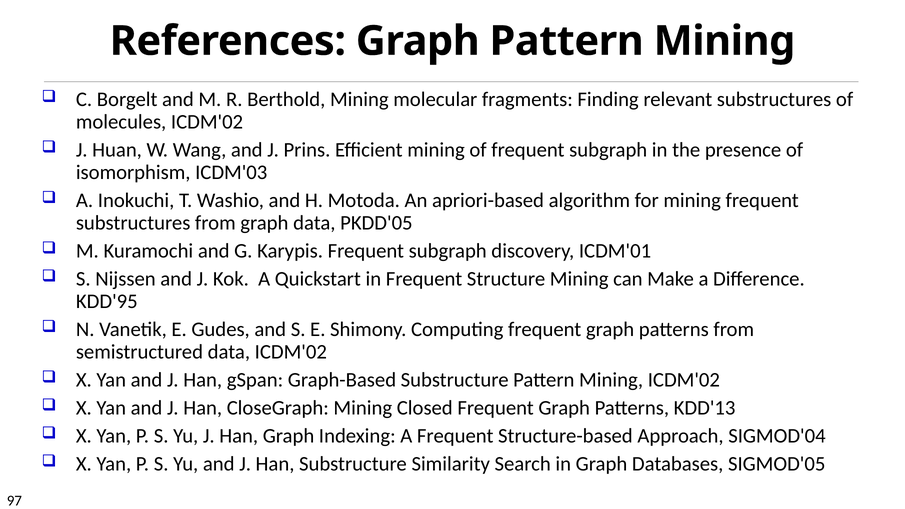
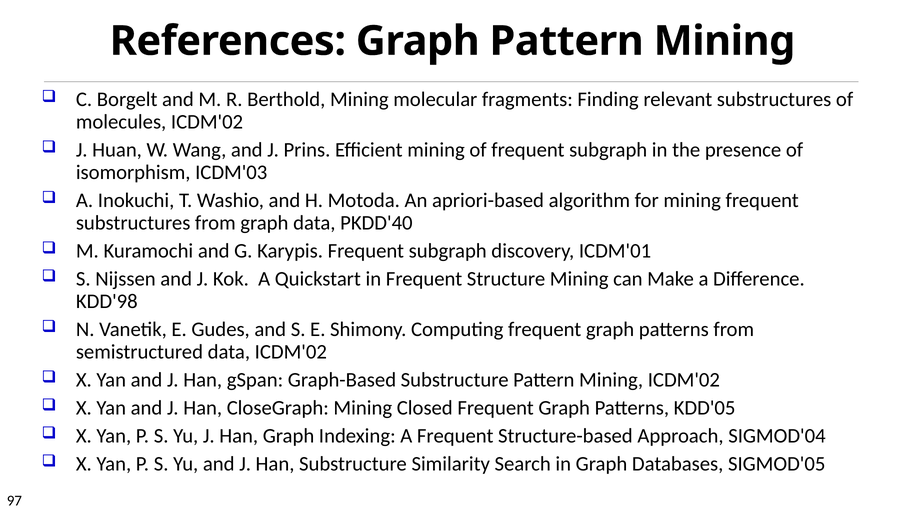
PKDD'05: PKDD'05 -> PKDD'40
KDD'95: KDD'95 -> KDD'98
KDD'13: KDD'13 -> KDD'05
